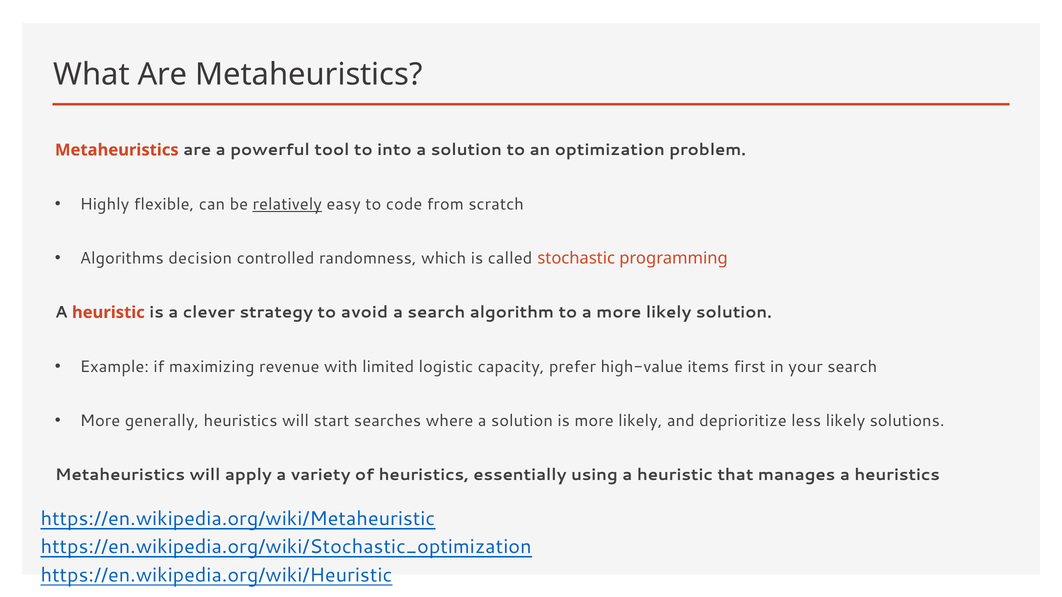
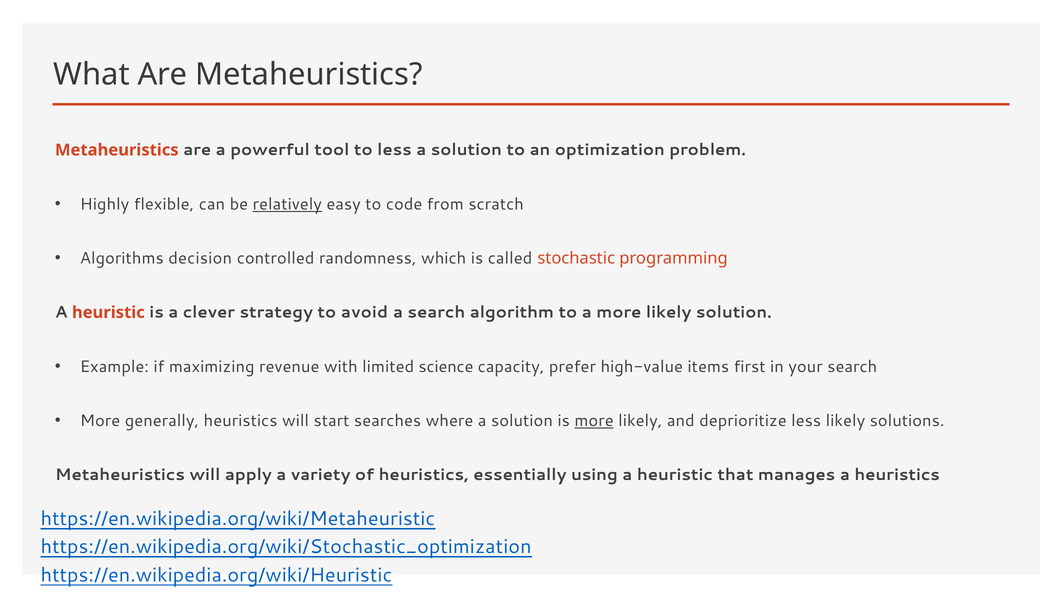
to into: into -> less
logistic: logistic -> science
more at (594, 421) underline: none -> present
